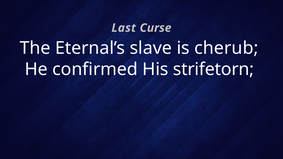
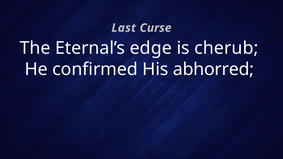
slave: slave -> edge
strifetorn: strifetorn -> abhorred
